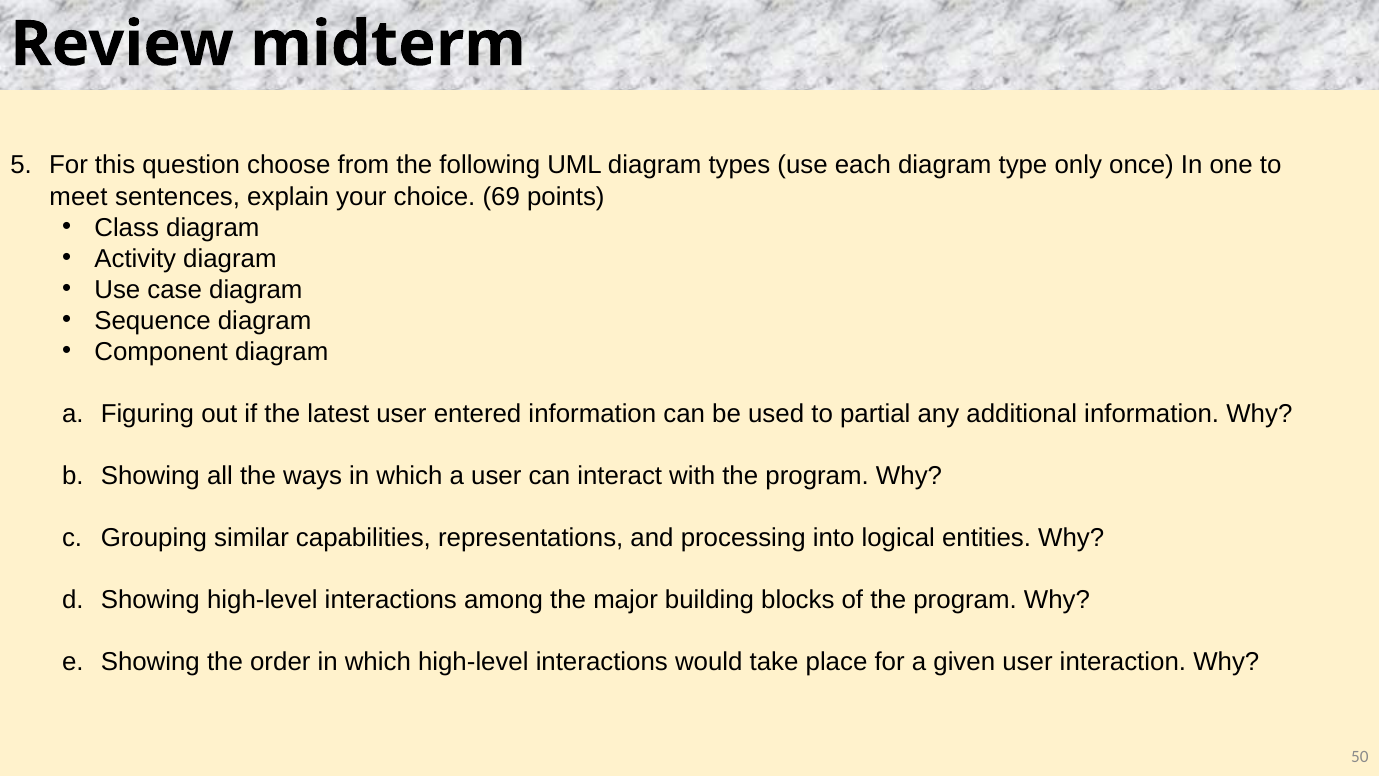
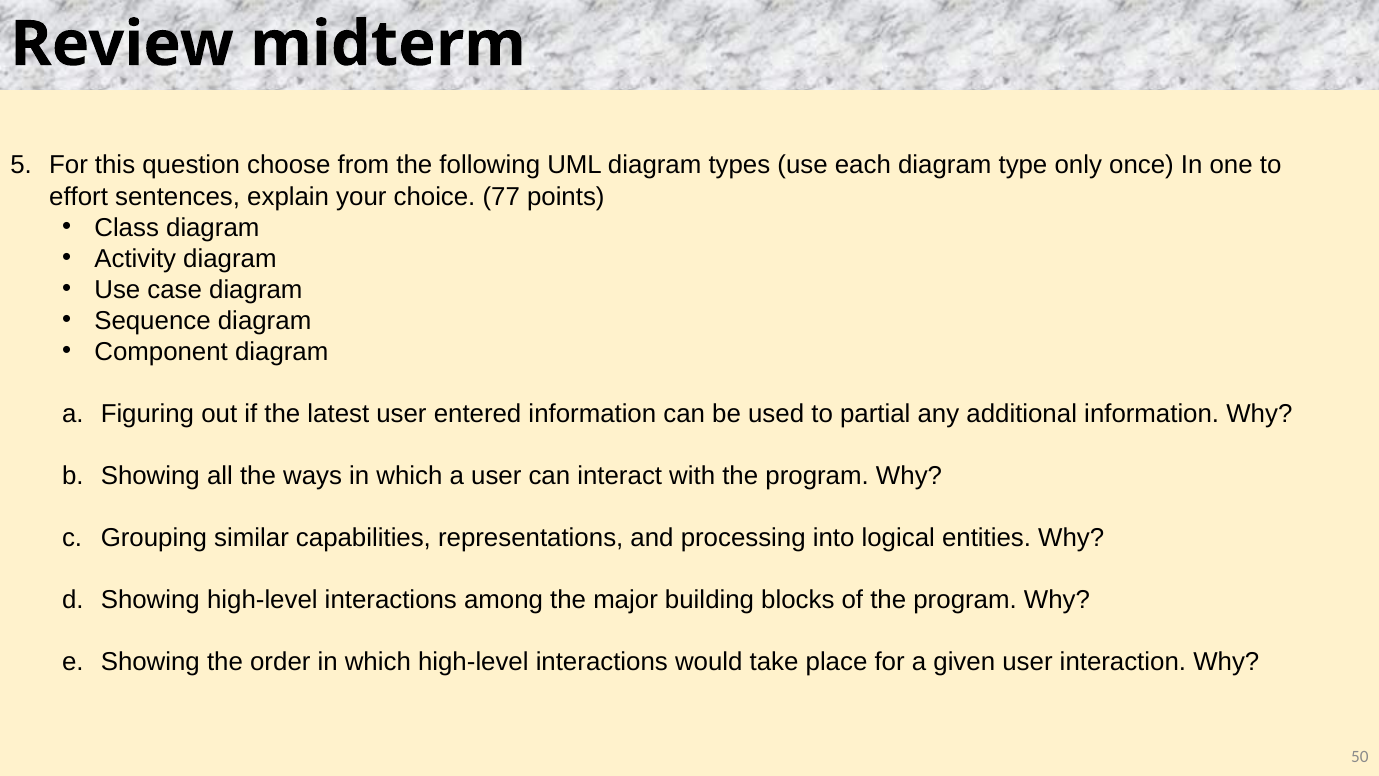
meet: meet -> effort
69: 69 -> 77
